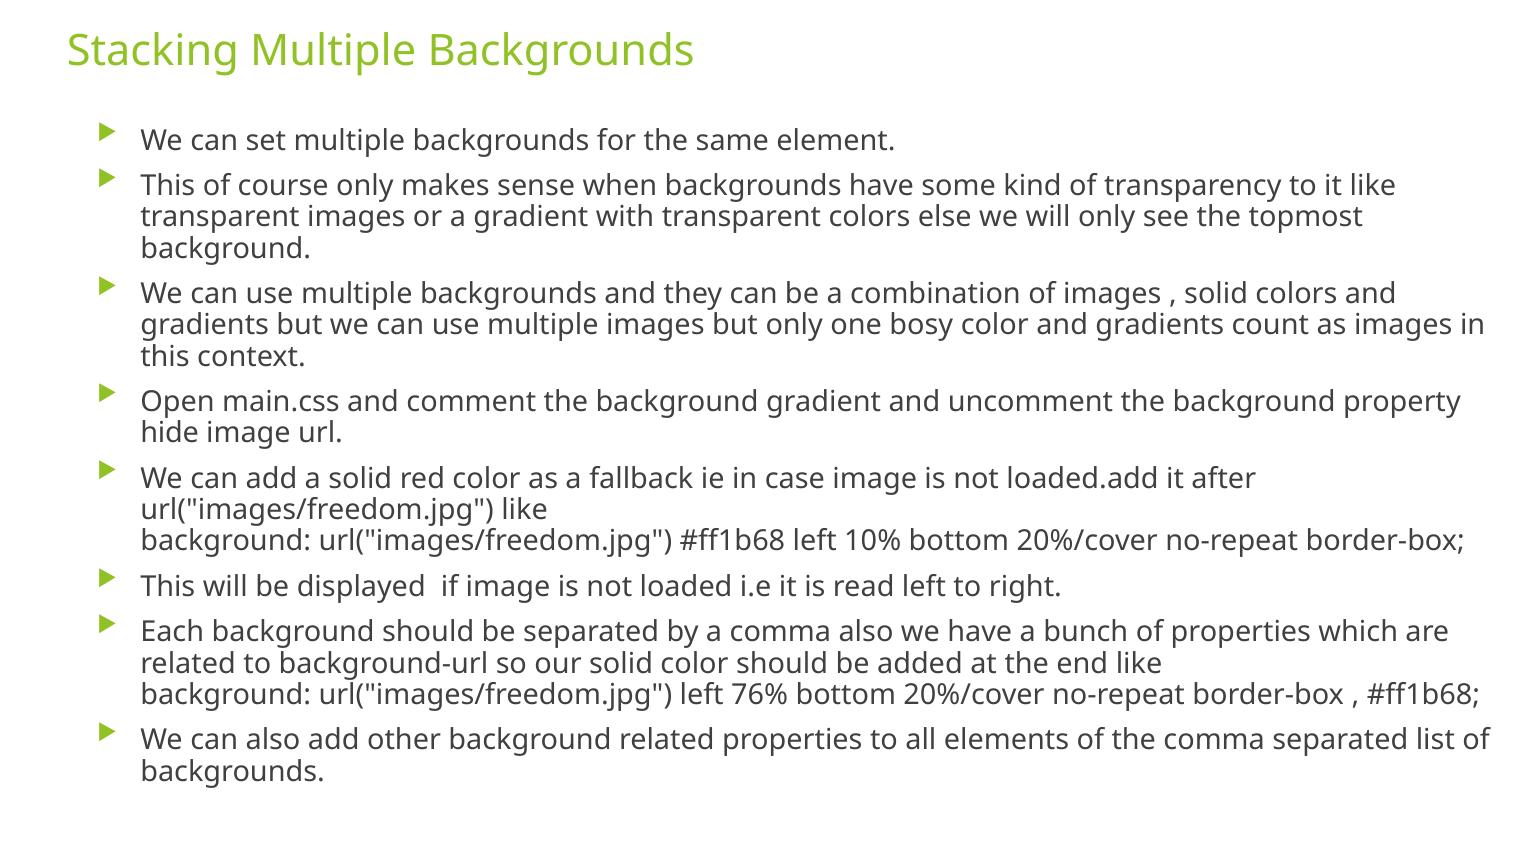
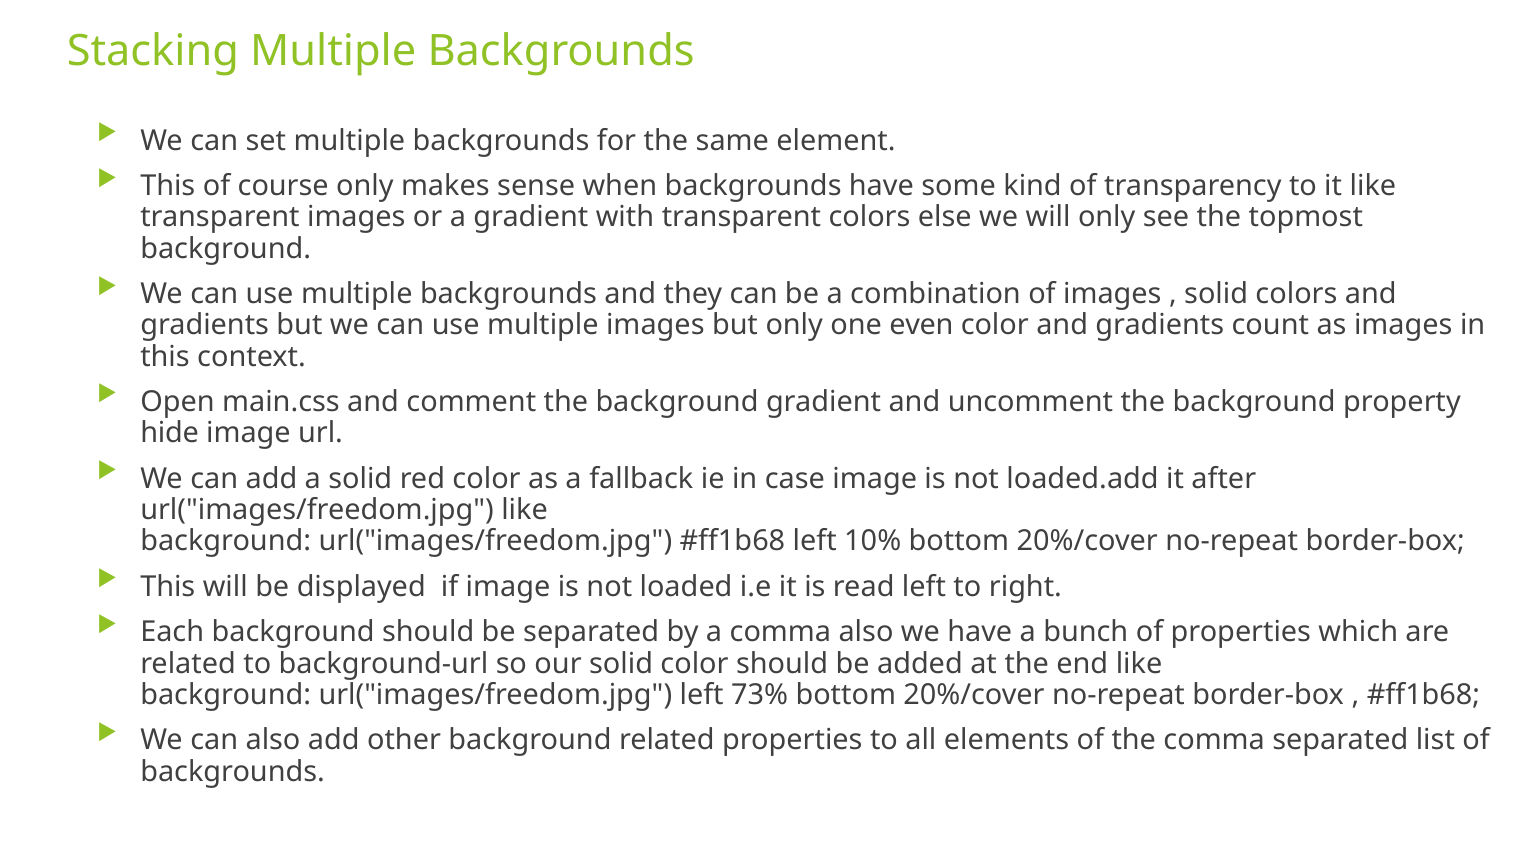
bosy: bosy -> even
76%: 76% -> 73%
